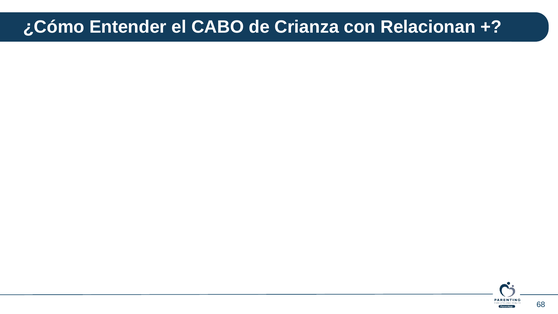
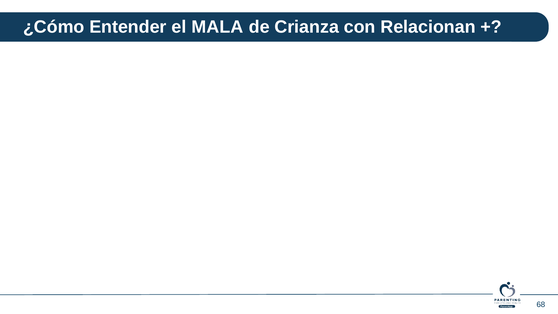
CABO: CABO -> MALA
